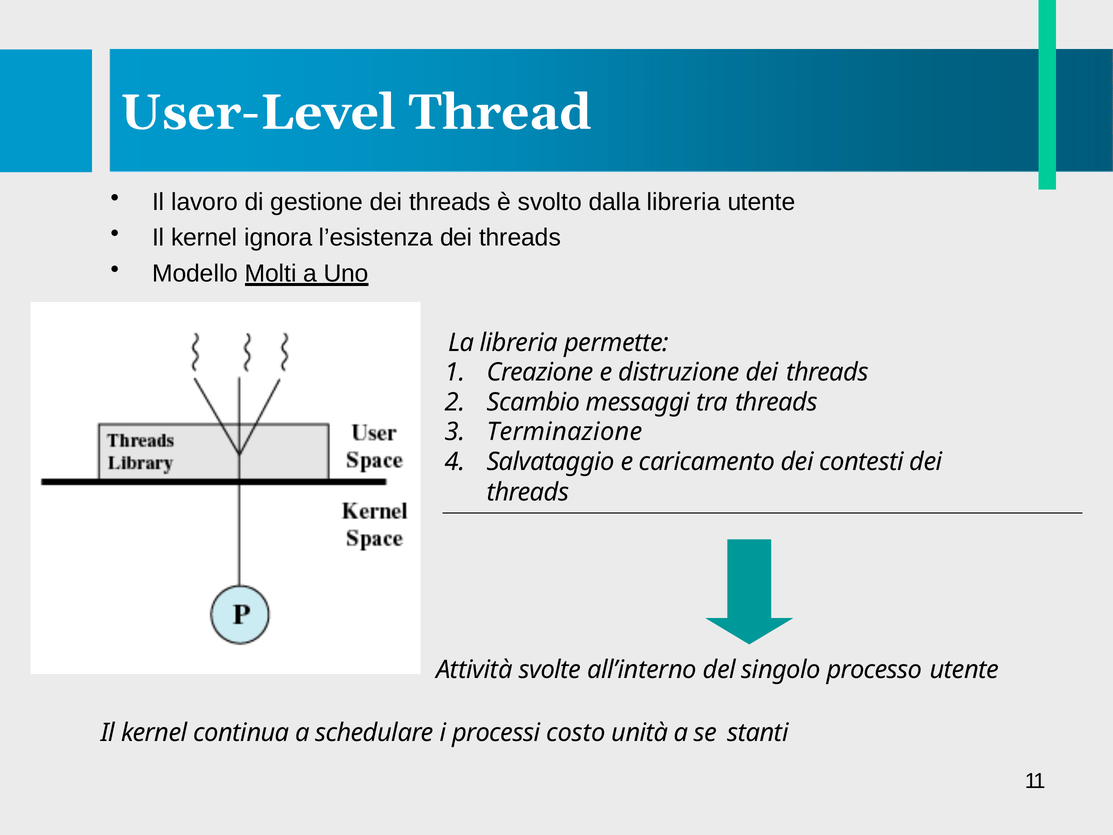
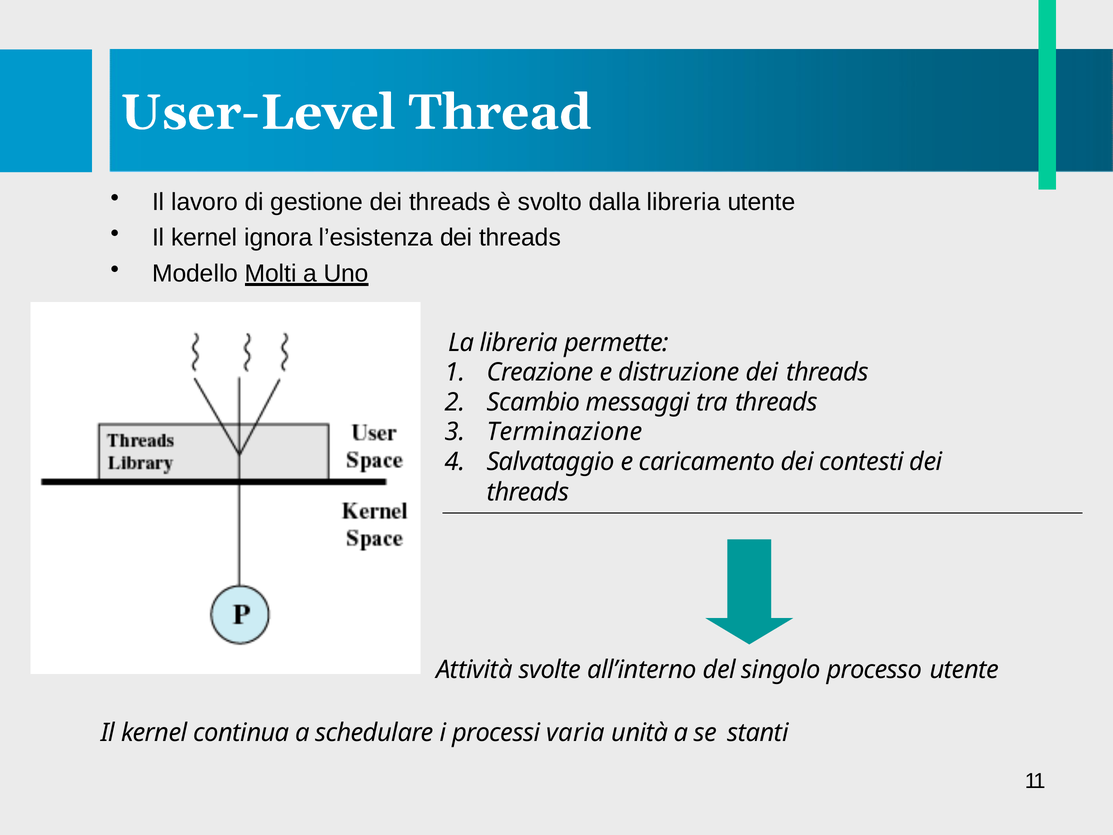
costo: costo -> varia
